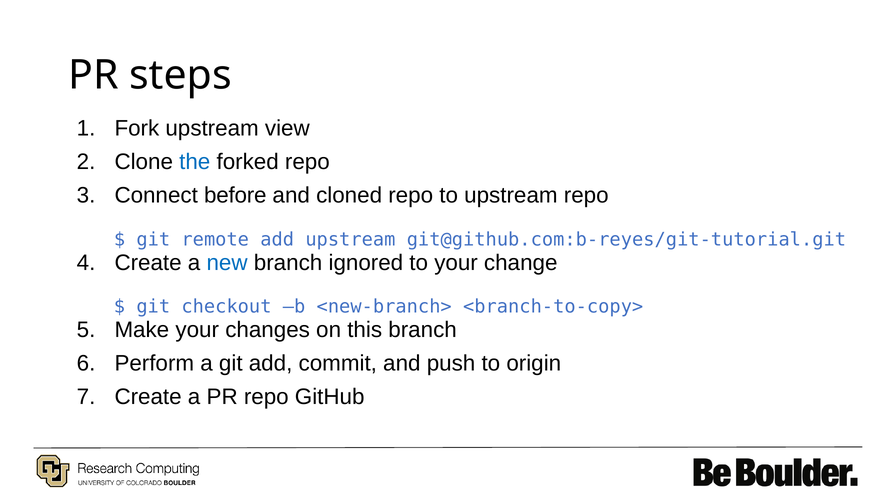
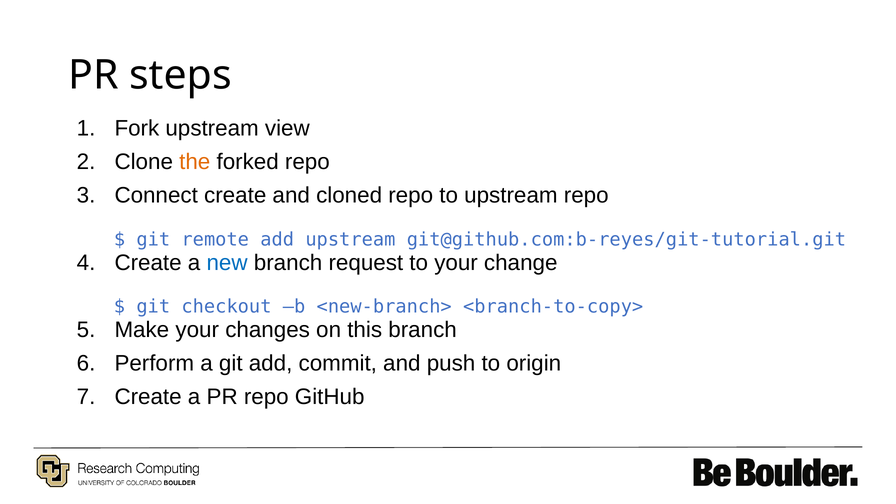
the colour: blue -> orange
Connect before: before -> create
ignored: ignored -> request
